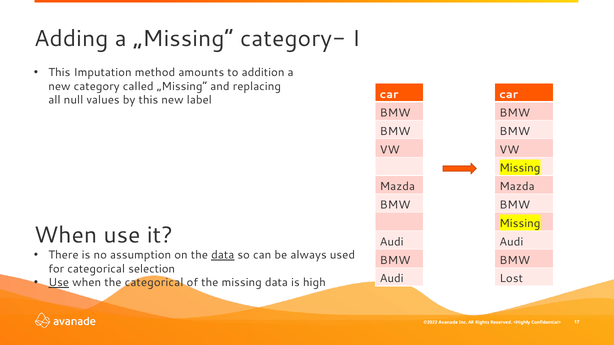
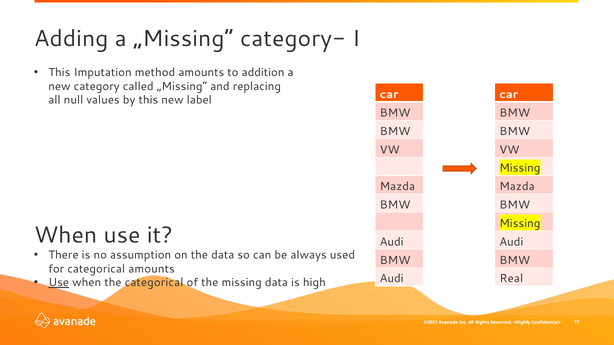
data at (223, 255) underline: present -> none
categorical selection: selection -> amounts
Lost: Lost -> Real
